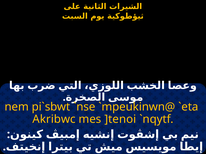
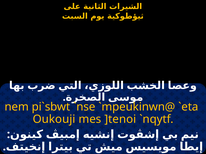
Akribwc: Akribwc -> Oukouji
